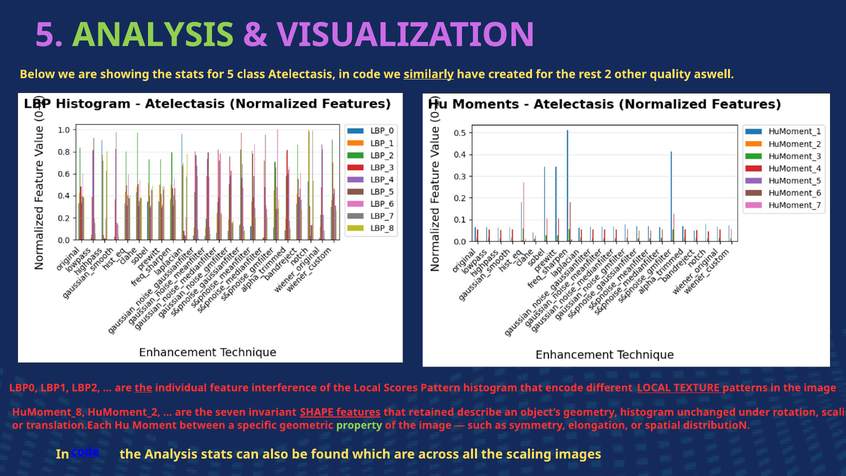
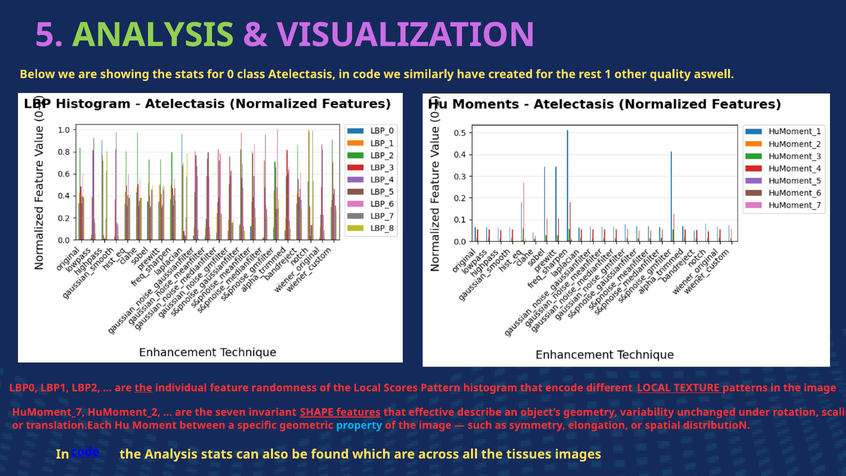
for 5: 5 -> 0
similarly underline: present -> none
2: 2 -> 1
interference: interference -> randomness
HuMoment_8: HuMoment_8 -> HuMoment_7
retained: retained -> effective
geometry histogram: histogram -> variability
property colour: light green -> light blue
the scaling: scaling -> tissues
